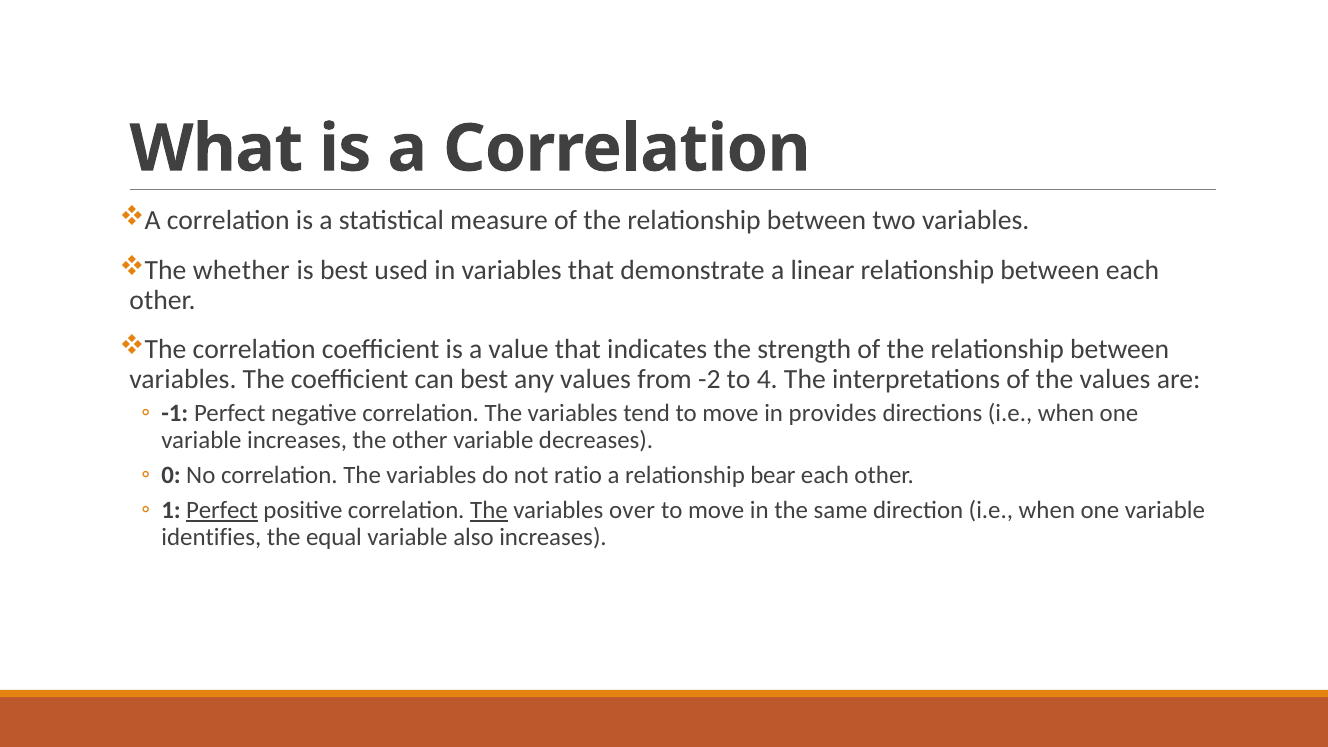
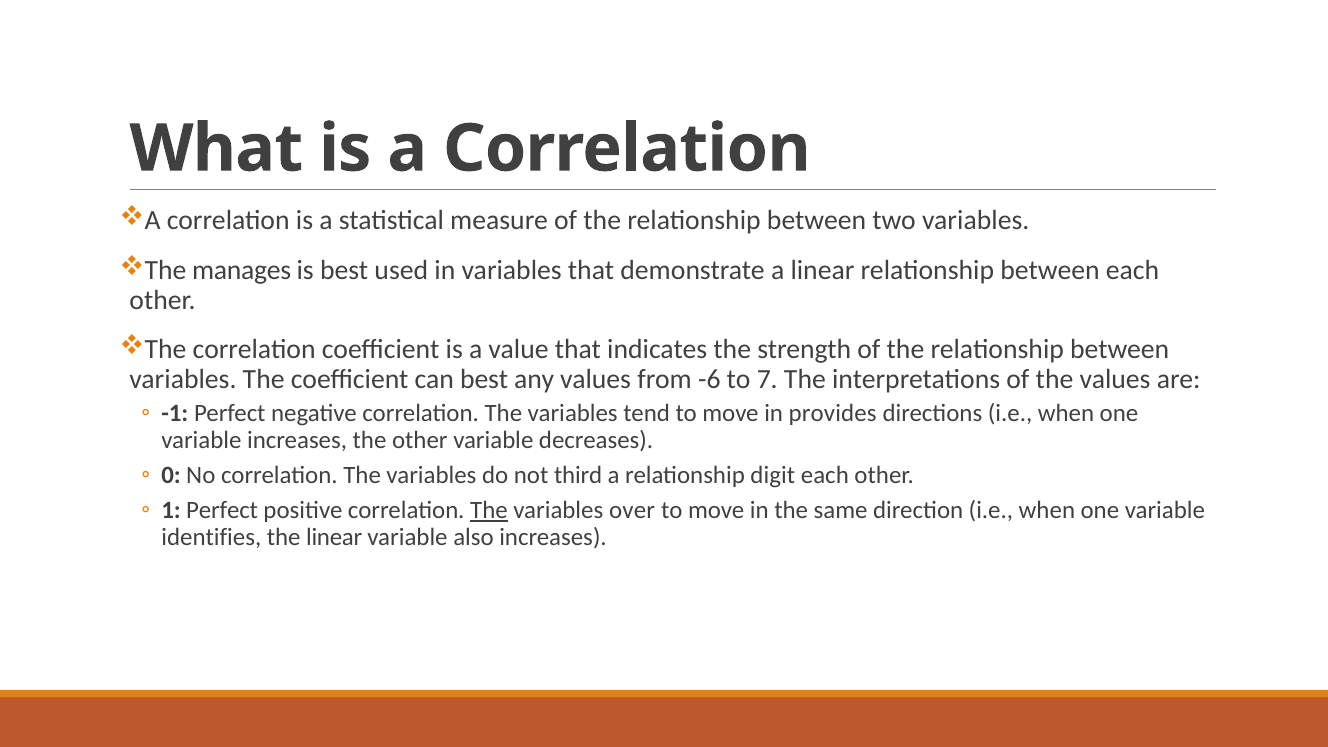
whether: whether -> manages
-2: -2 -> -6
4: 4 -> 7
ratio: ratio -> third
bear: bear -> digit
Perfect at (222, 510) underline: present -> none
the equal: equal -> linear
